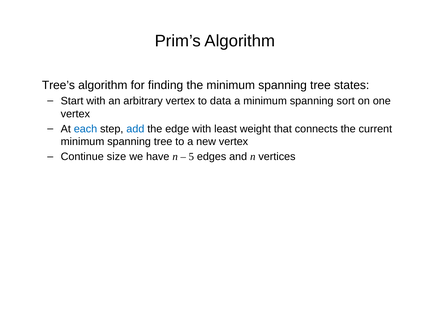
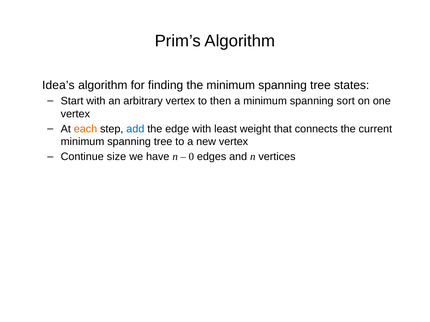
Tree’s: Tree’s -> Idea’s
data: data -> then
each colour: blue -> orange
5: 5 -> 0
